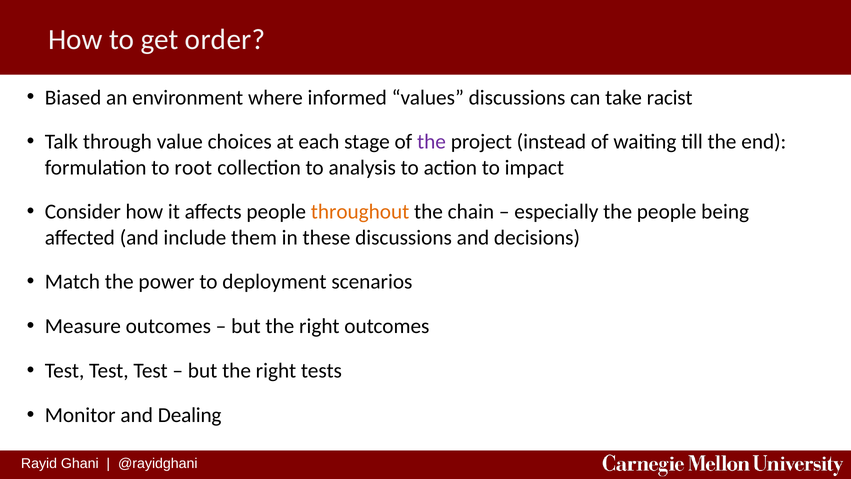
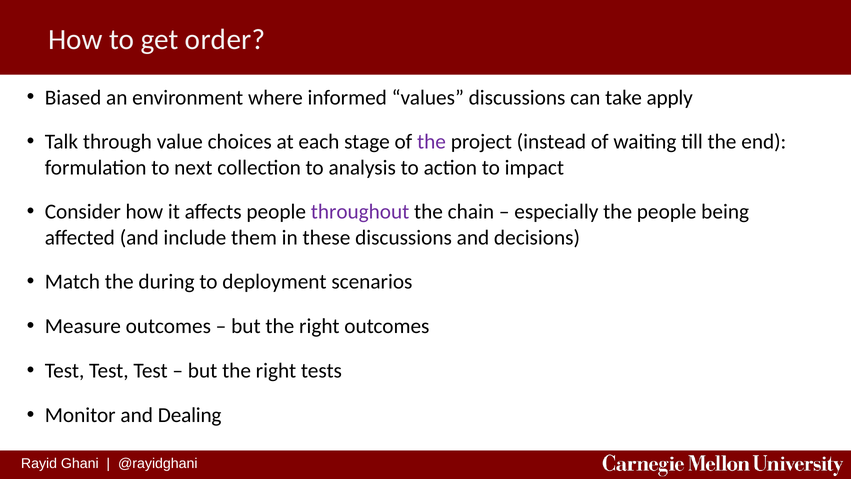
racist: racist -> apply
root: root -> next
throughout colour: orange -> purple
power: power -> during
